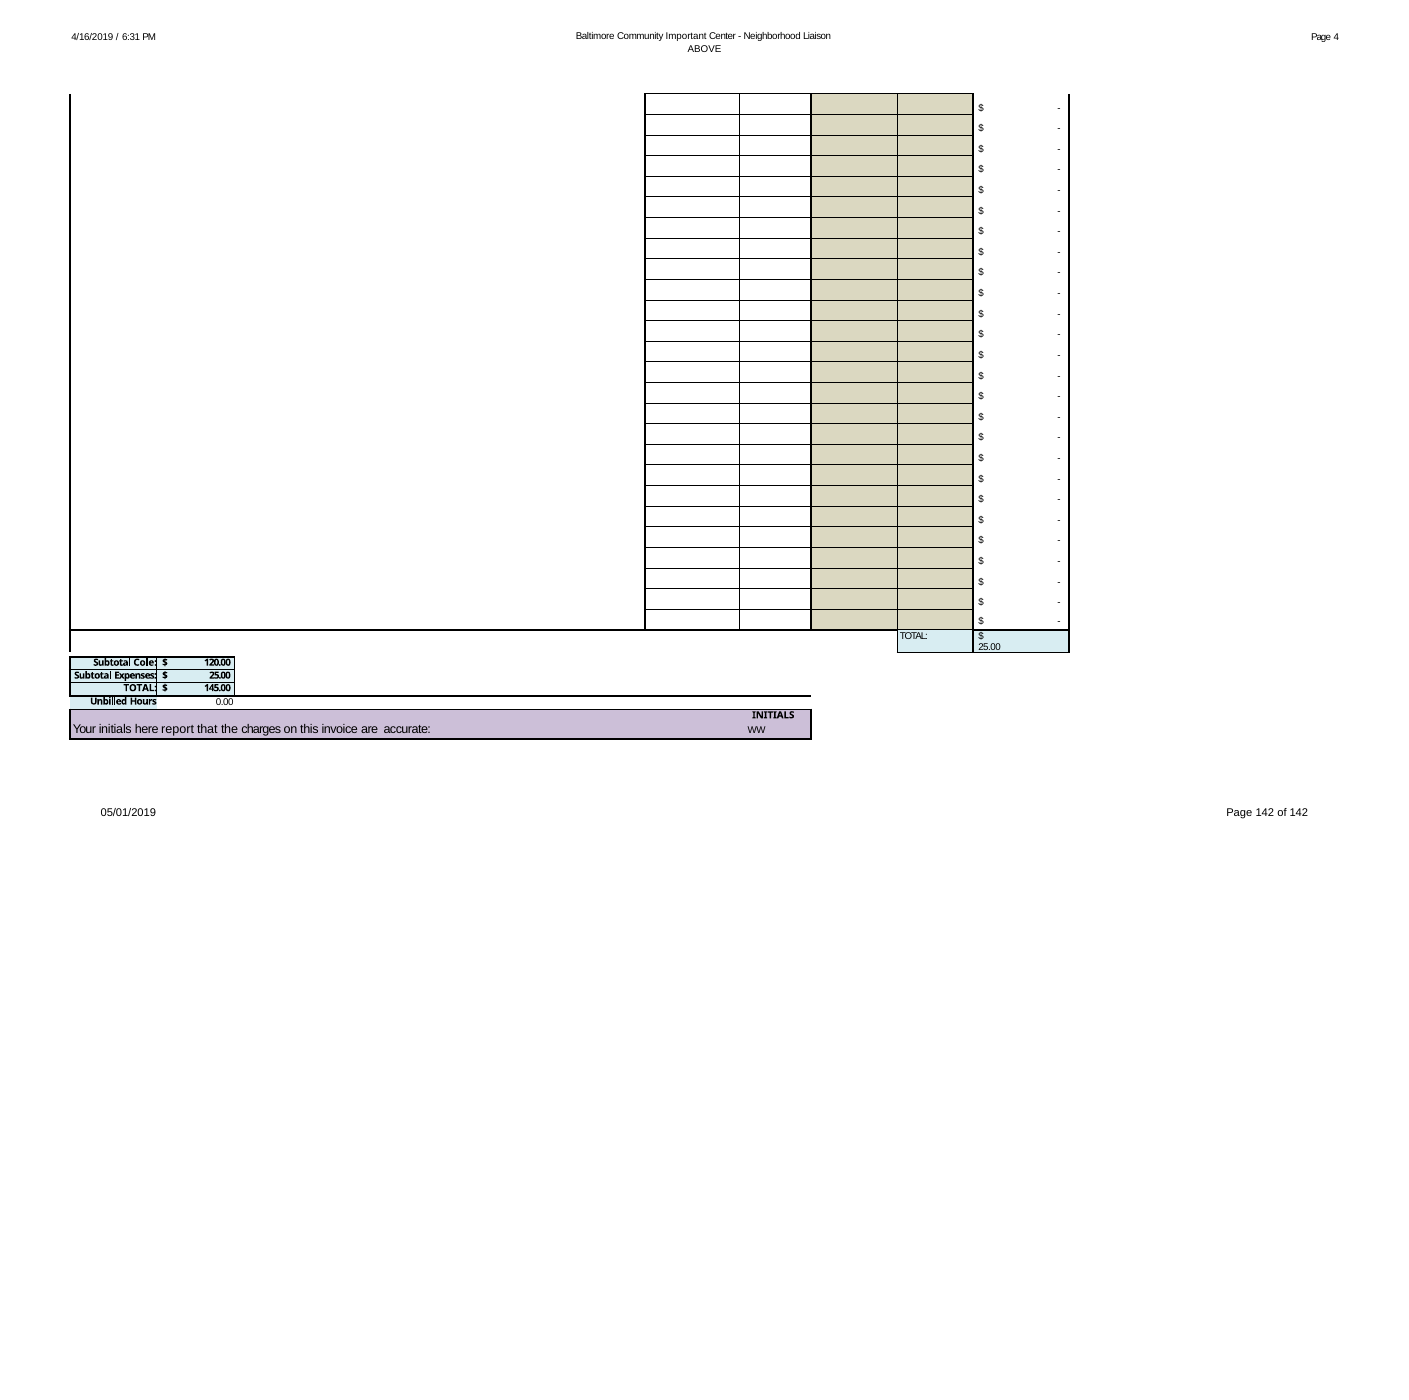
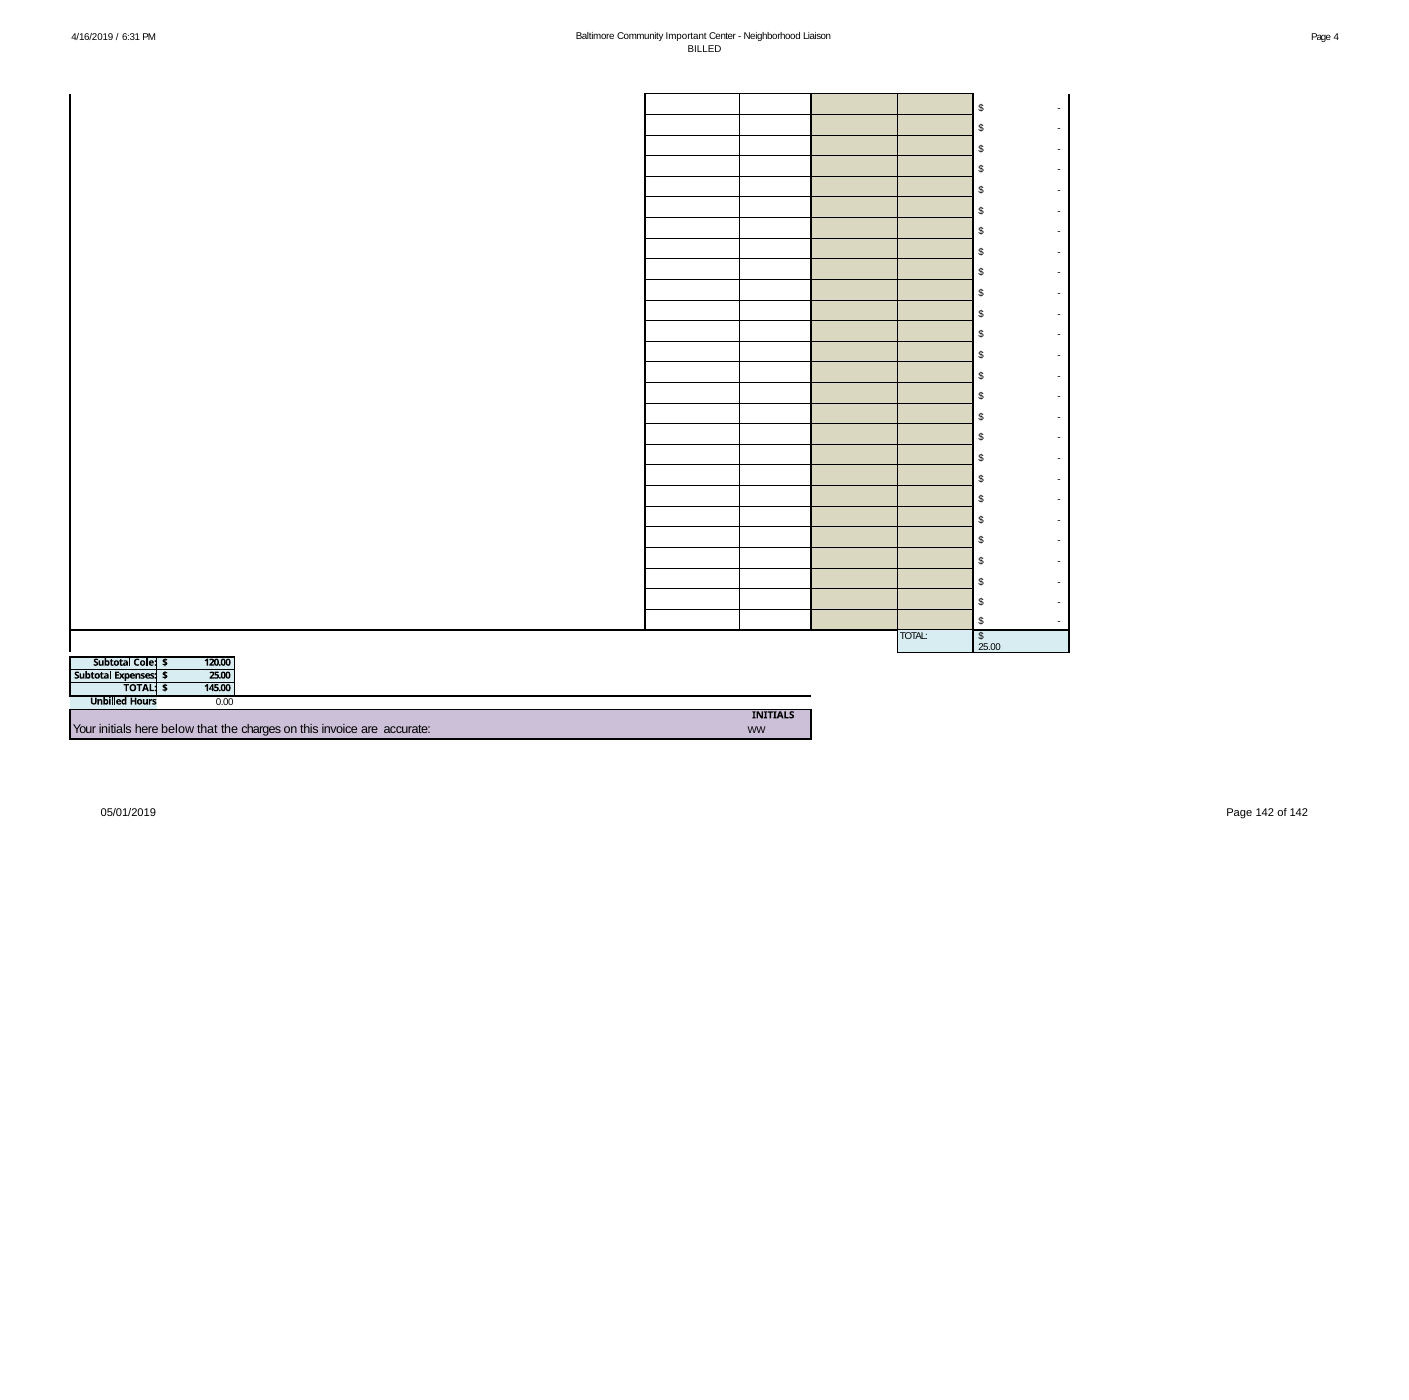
ABOVE: ABOVE -> BILLED
report: report -> below
